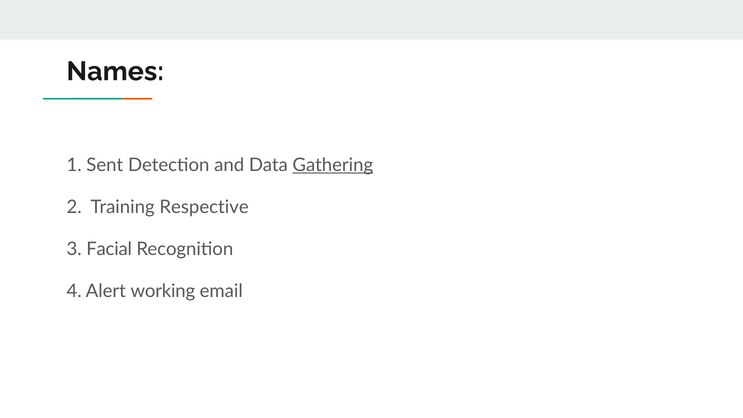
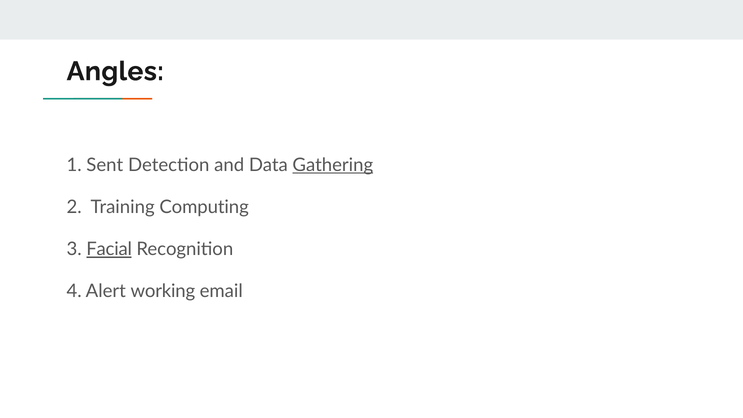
Names: Names -> Angles
Respective: Respective -> Computing
Facial underline: none -> present
